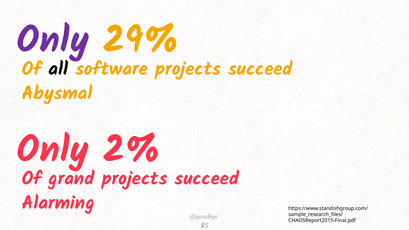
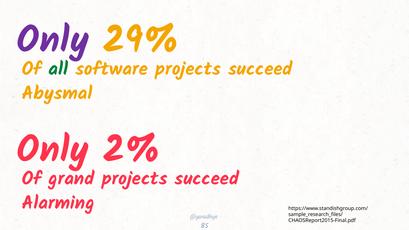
all colour: black -> green
